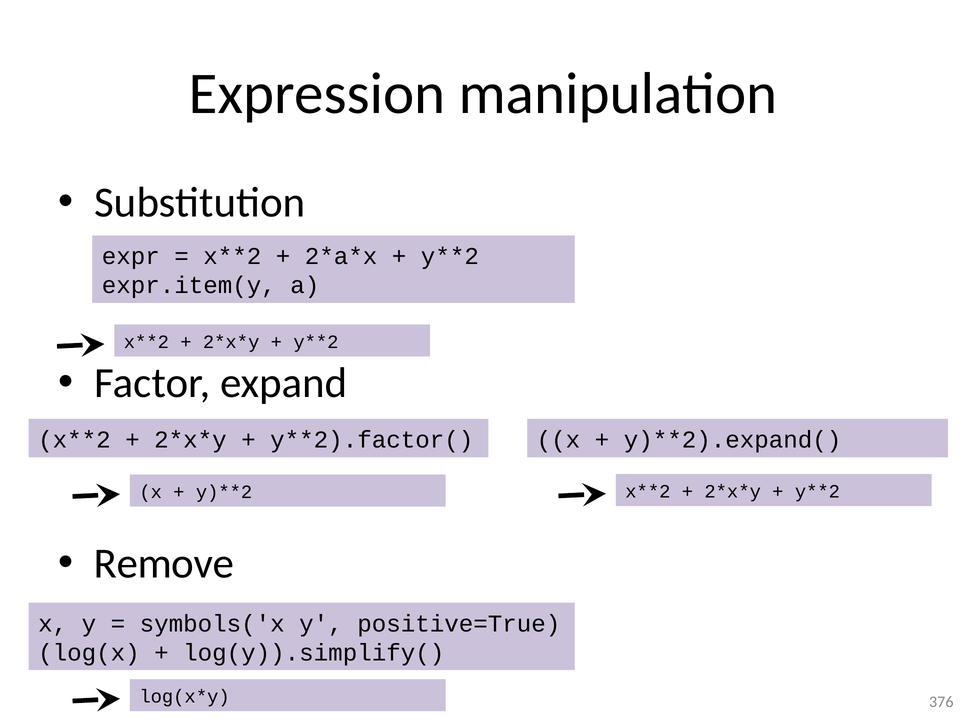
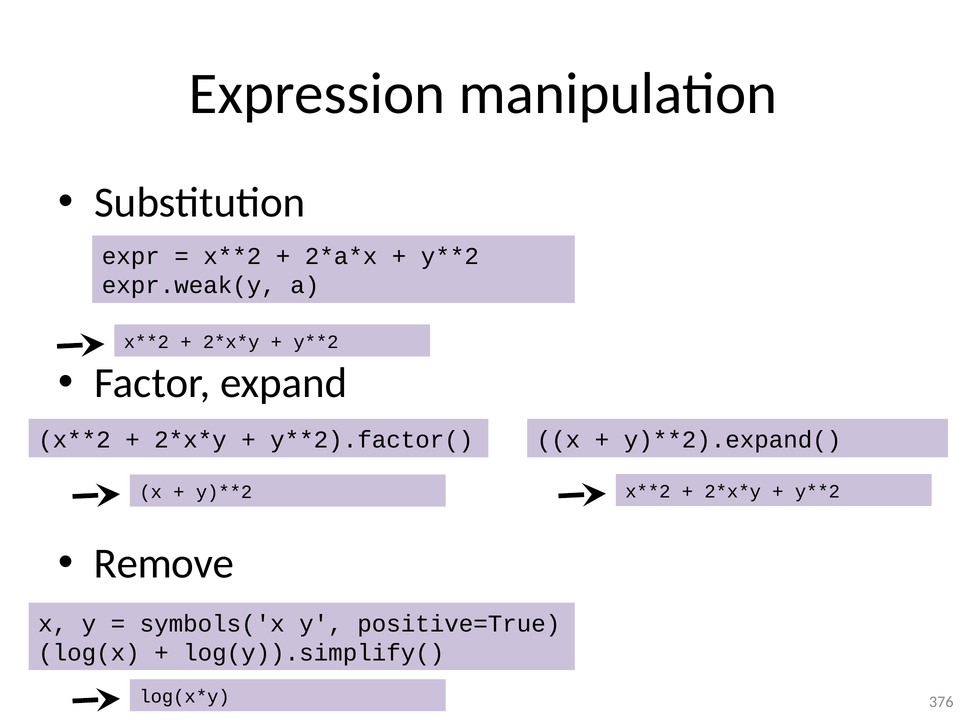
expr.item(y: expr.item(y -> expr.weak(y
